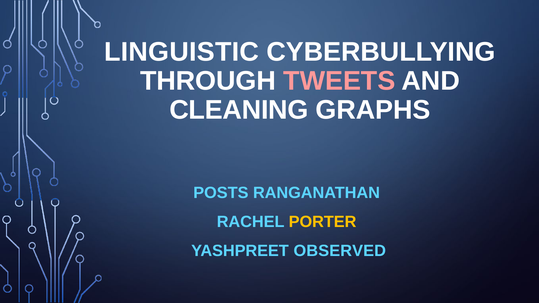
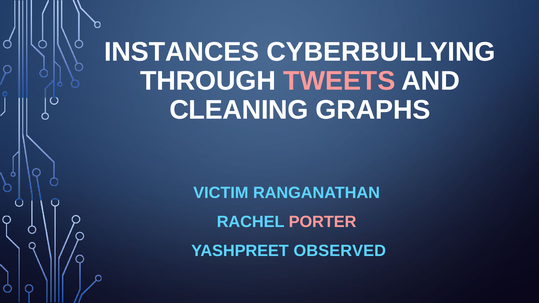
LINGUISTIC: LINGUISTIC -> INSTANCES
POSTS: POSTS -> VICTIM
PORTER colour: yellow -> pink
